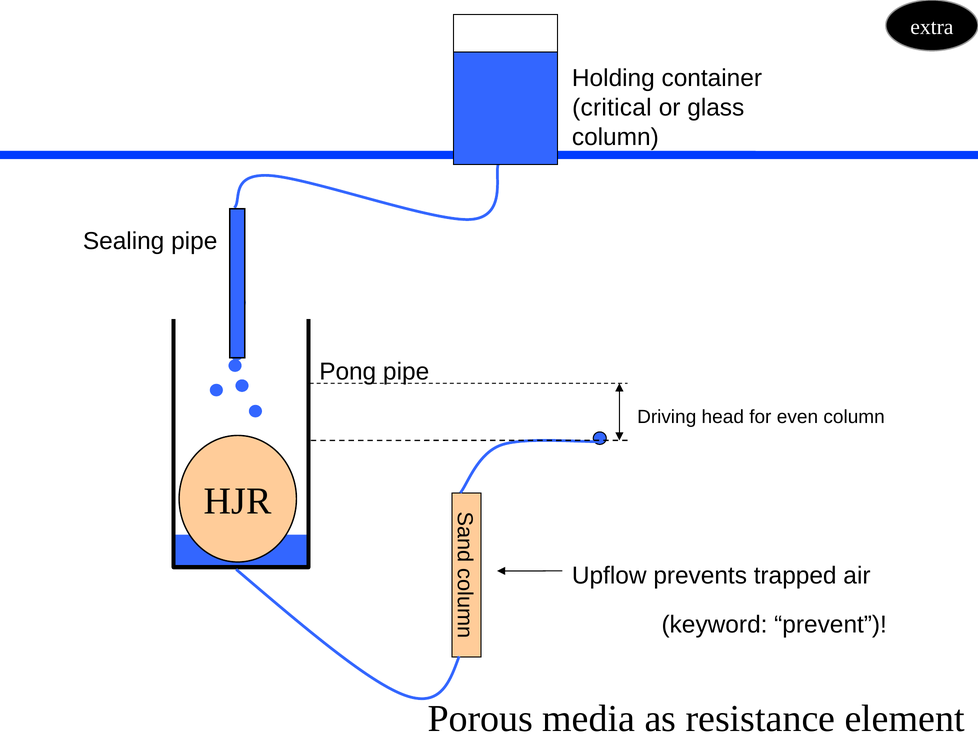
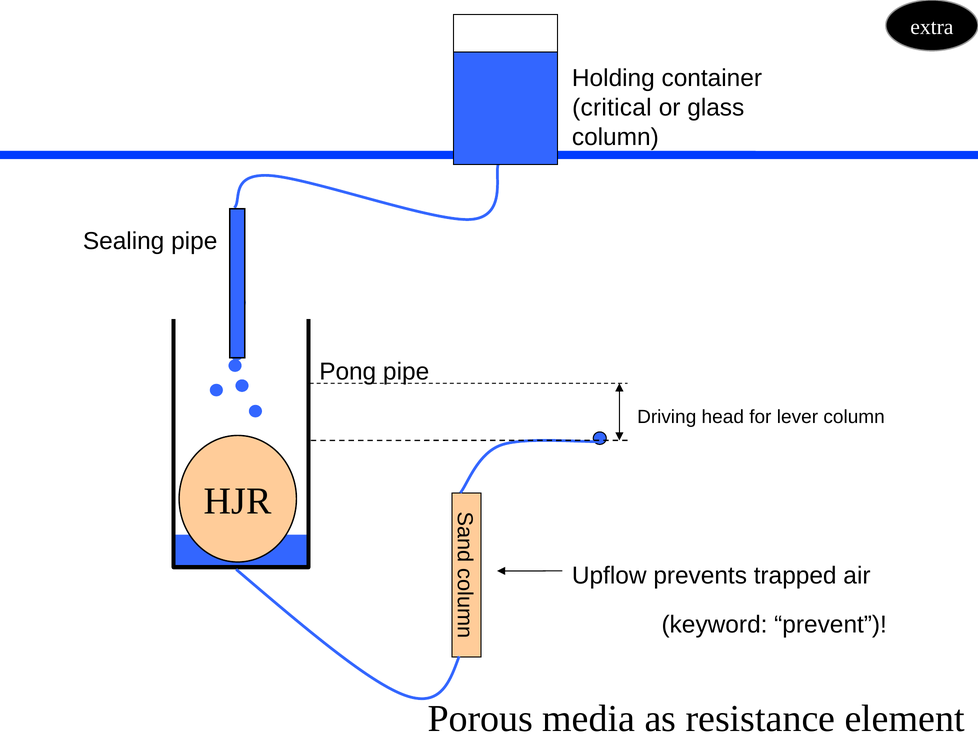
even: even -> lever
